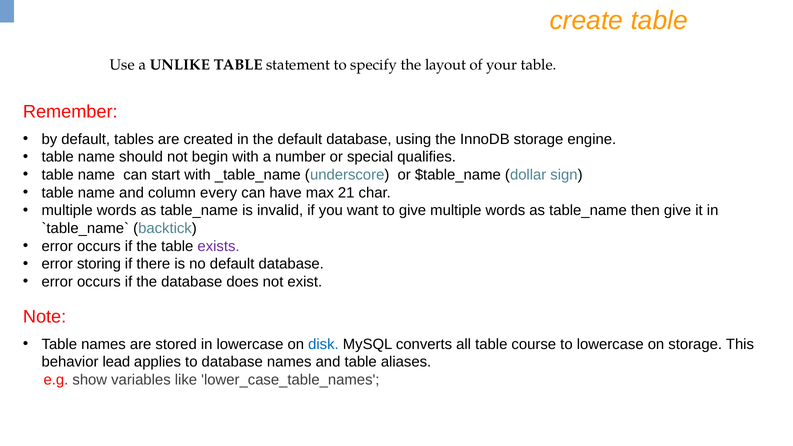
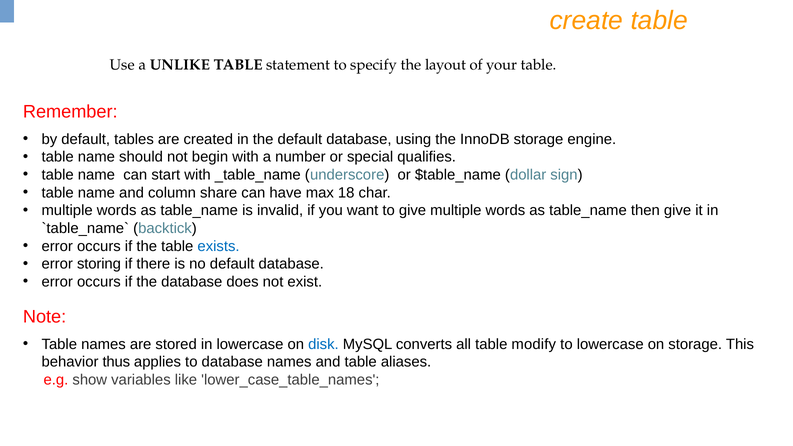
every: every -> share
21: 21 -> 18
exists colour: purple -> blue
course: course -> modify
lead: lead -> thus
